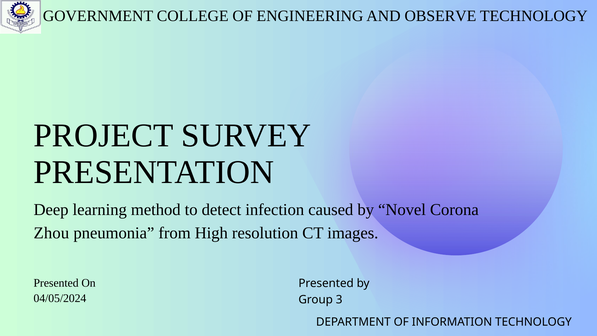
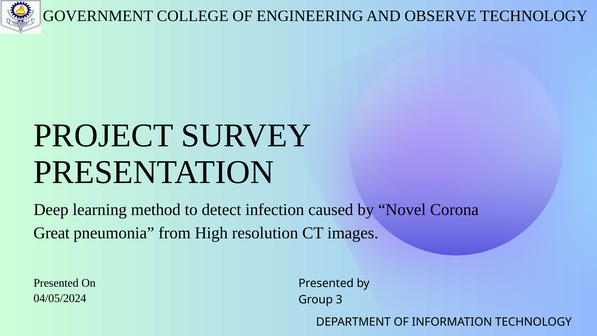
Zhou: Zhou -> Great
